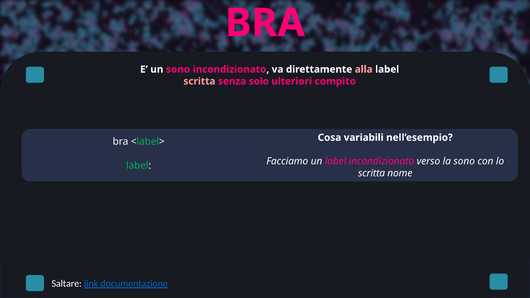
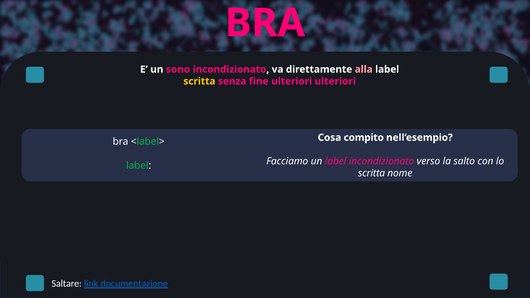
scritta at (199, 81) colour: pink -> yellow
solo: solo -> fine
ulteriori compito: compito -> ulteriori
variabili: variabili -> compito
la sono: sono -> salto
